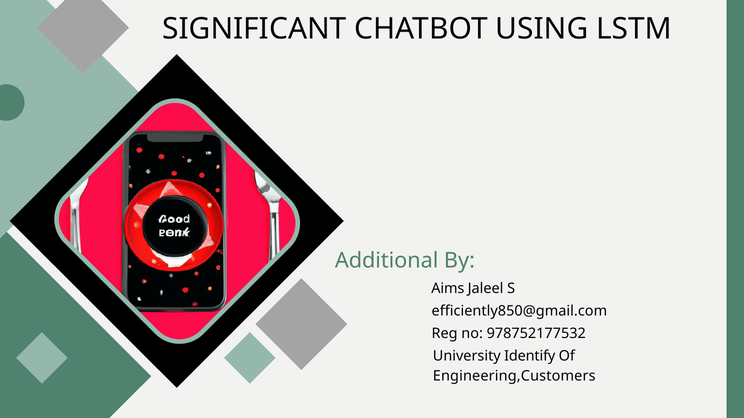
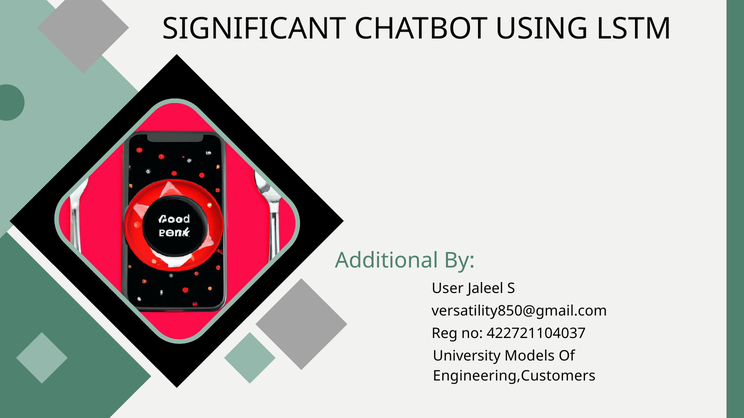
Aims: Aims -> User
efficiently850@gmail.com: efficiently850@gmail.com -> versatility850@gmail.com
978752177532: 978752177532 -> 422721104037
Identify: Identify -> Models
